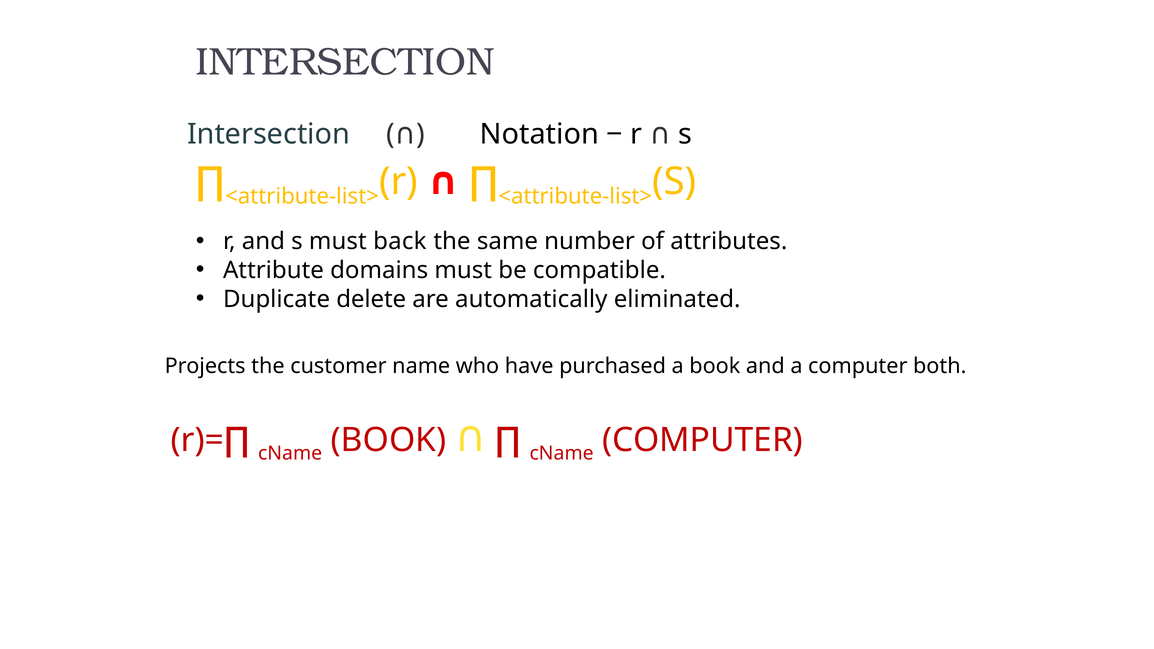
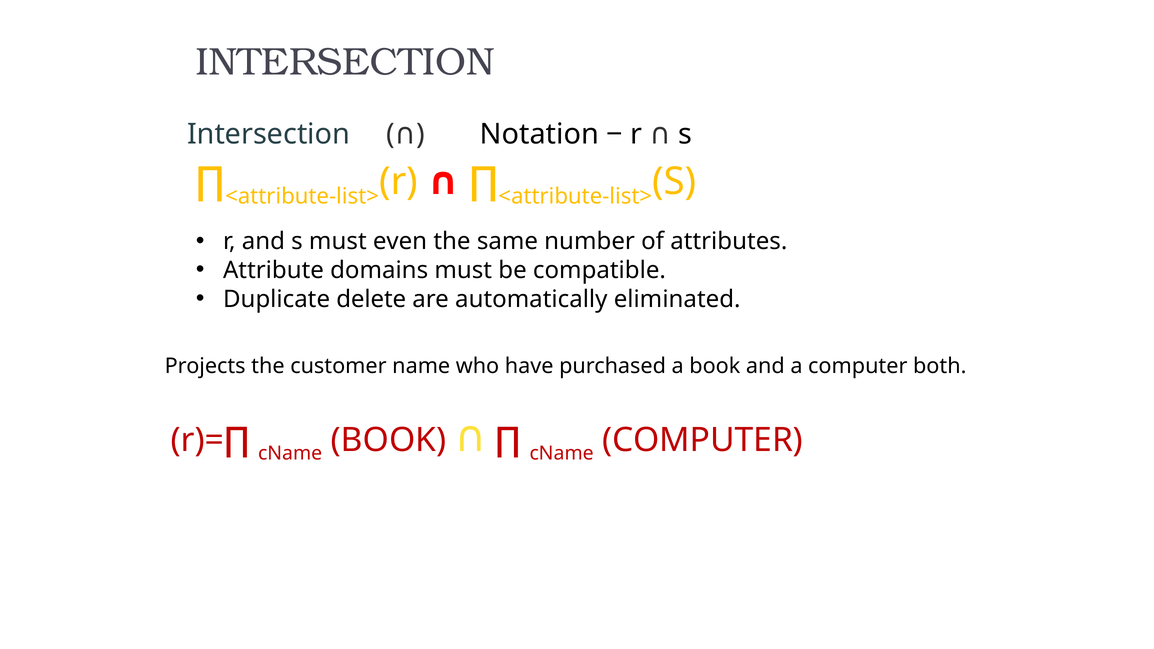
back: back -> even
